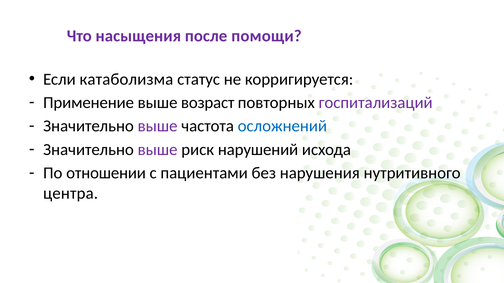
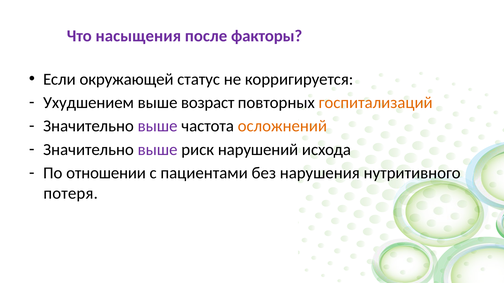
помощи: помощи -> факторы
катаболизма: катаболизма -> окружающей
Применение: Применение -> Ухудшением
госпитализаций colour: purple -> orange
осложнений colour: blue -> orange
центра: центра -> потеря
